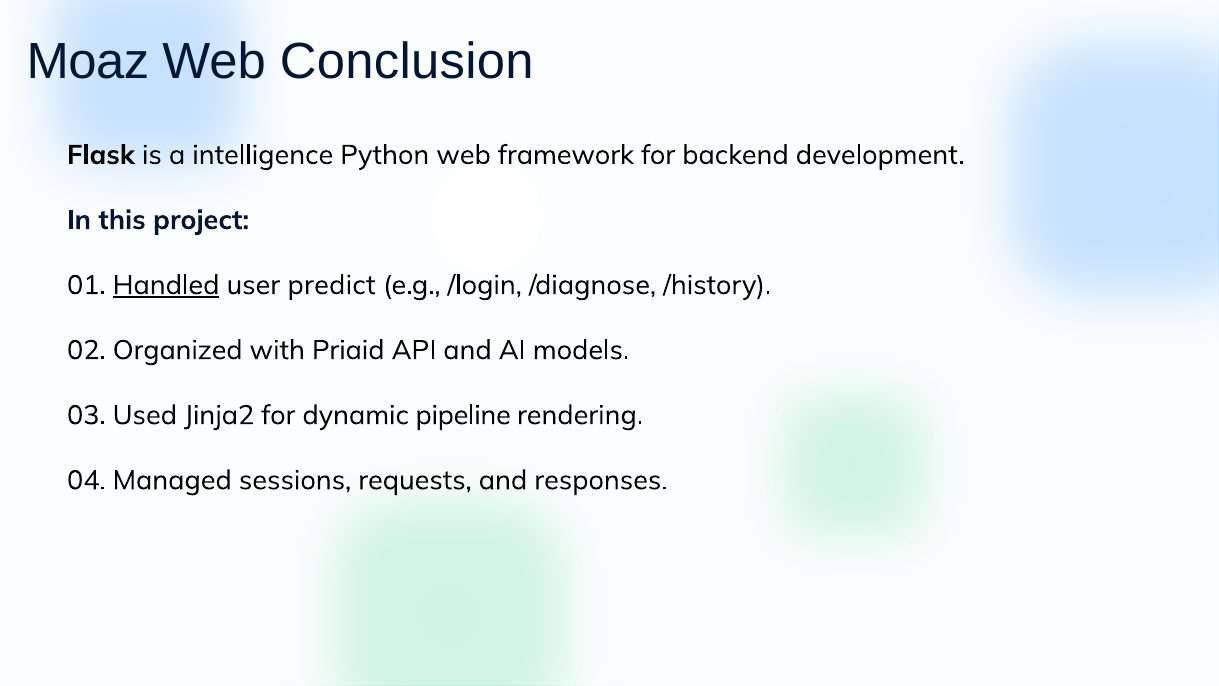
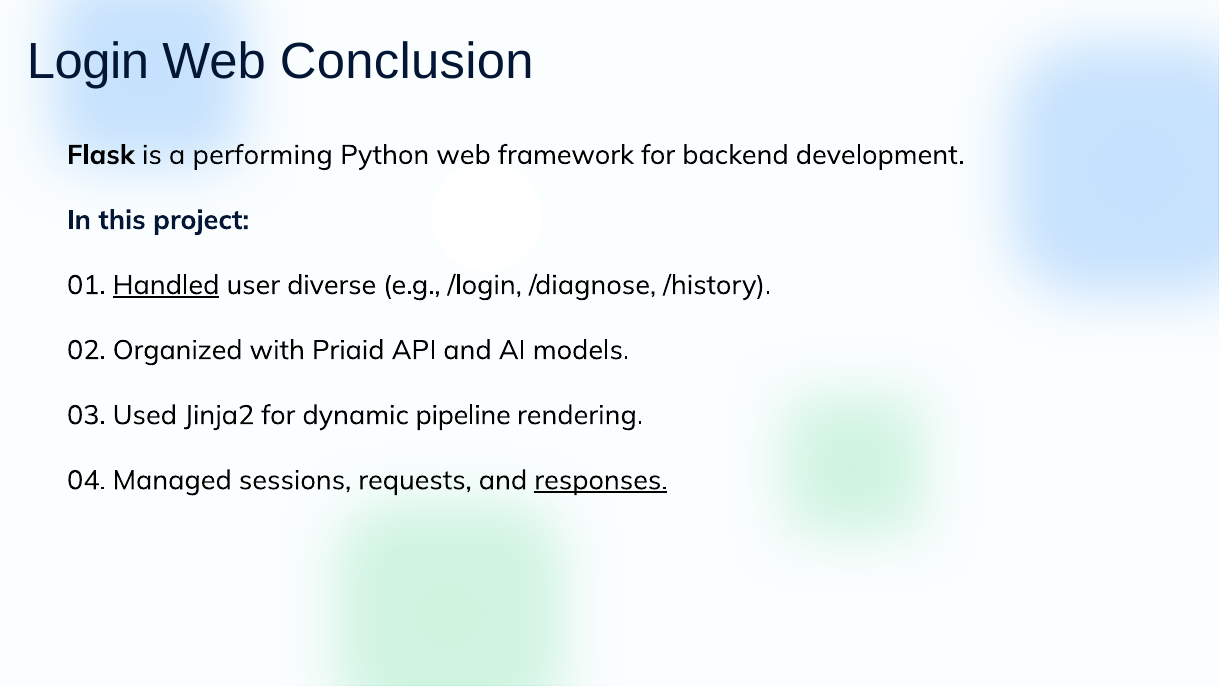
Moaz: Moaz -> Login
intelligence: intelligence -> performing
predict: predict -> diverse
responses underline: none -> present
